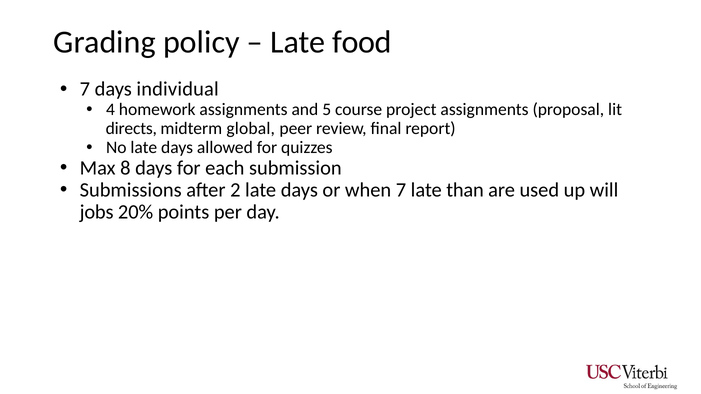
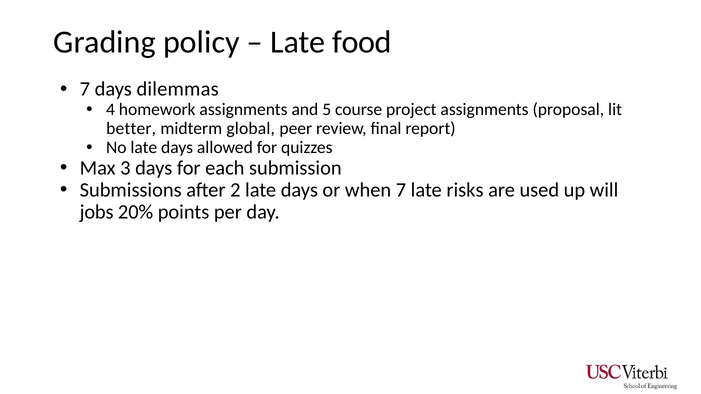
individual: individual -> dilemmas
directs: directs -> better
8: 8 -> 3
than: than -> risks
